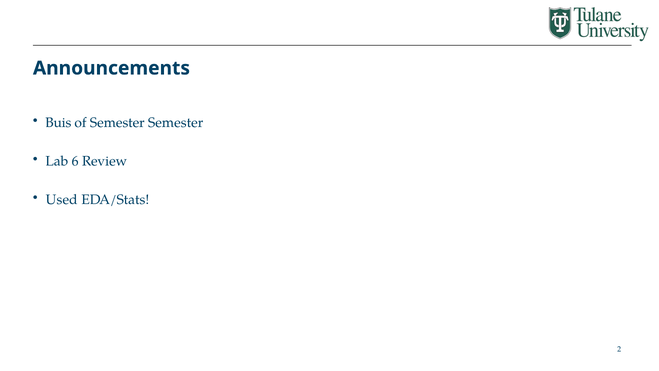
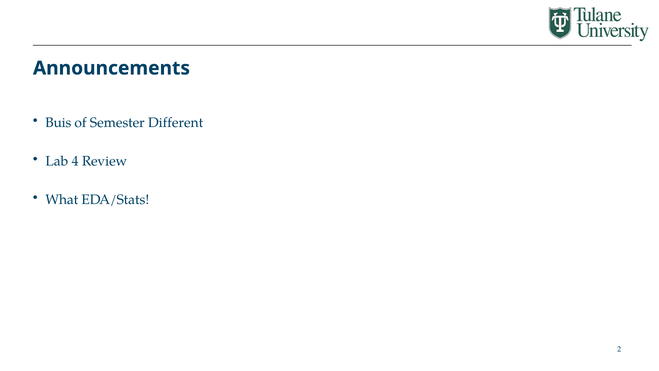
Semester Semester: Semester -> Different
6: 6 -> 4
Used: Used -> What
